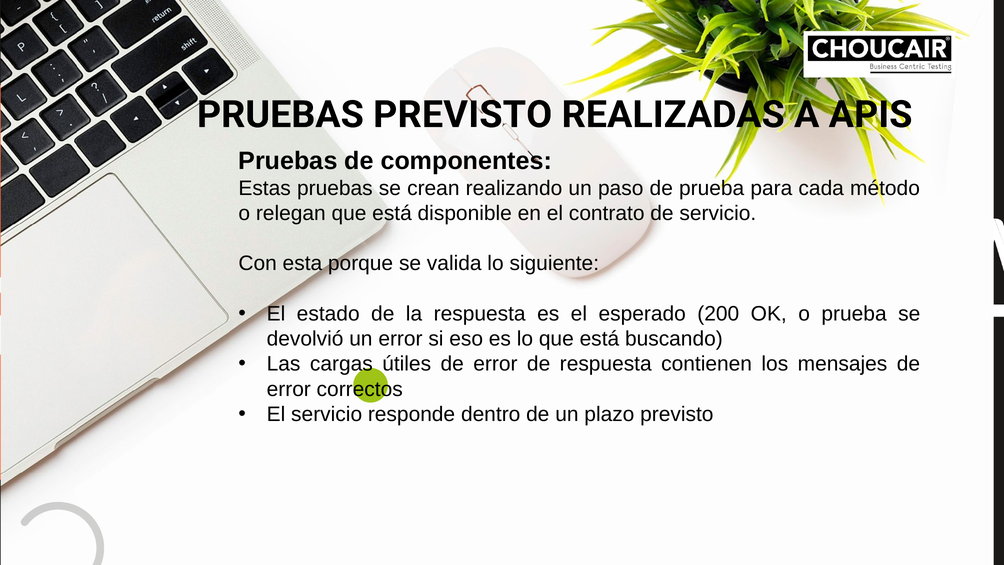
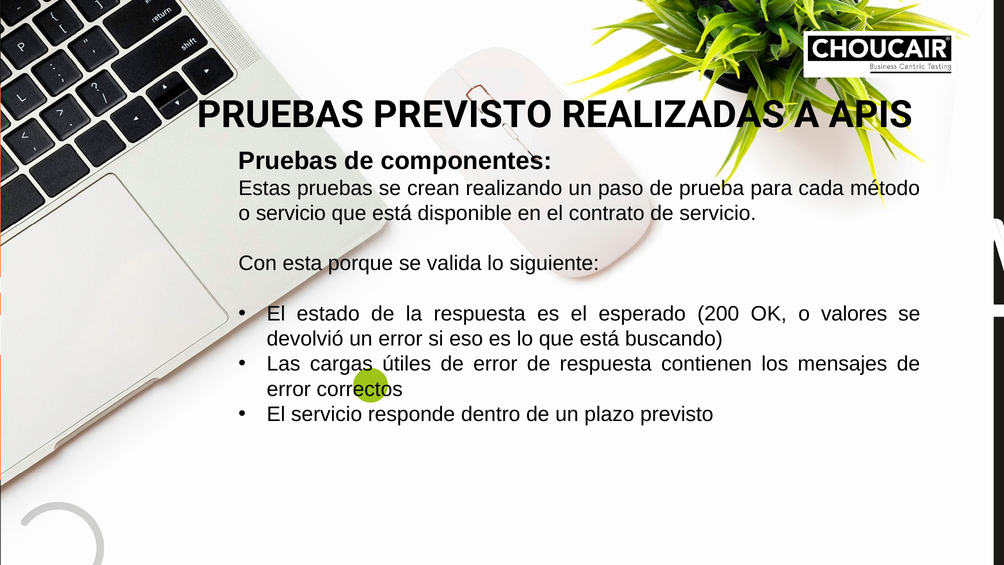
o relegan: relegan -> servicio
o prueba: prueba -> valores
